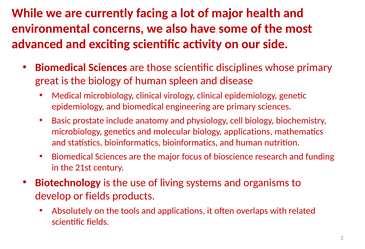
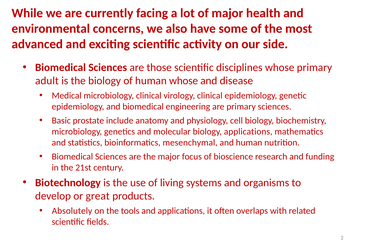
great: great -> adult
human spleen: spleen -> whose
bioinformatics bioinformatics: bioinformatics -> mesenchymal
or fields: fields -> great
